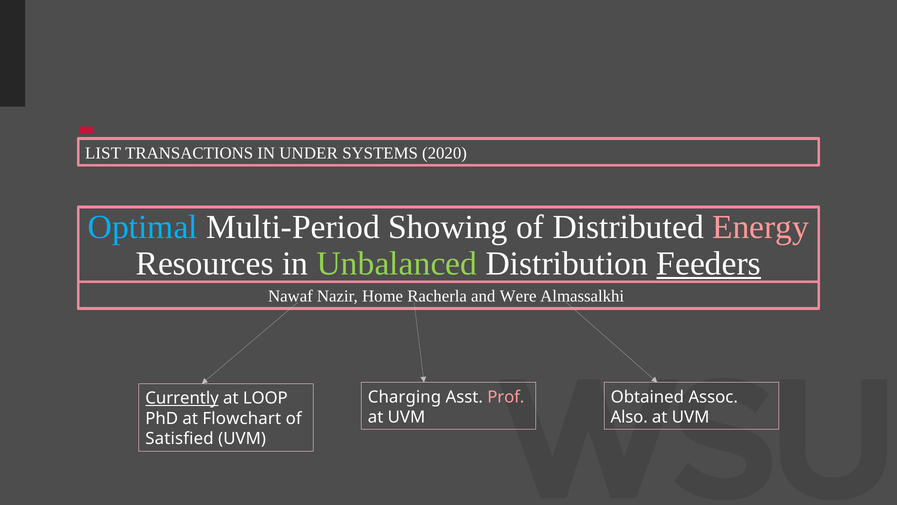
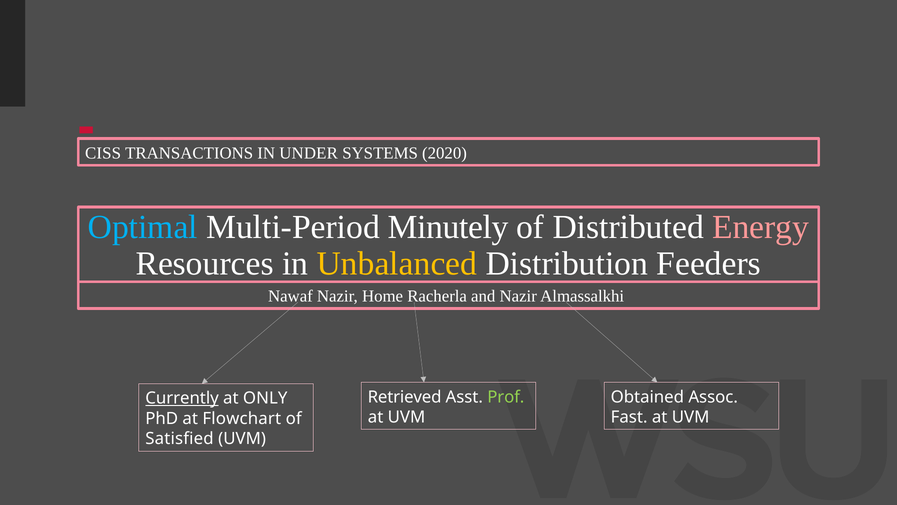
LIST: LIST -> CISS
Showing: Showing -> Minutely
Unbalanced colour: light green -> yellow
Feeders underline: present -> none
and Were: Were -> Nazir
Charging: Charging -> Retrieved
Prof colour: pink -> light green
LOOP: LOOP -> ONLY
Also: Also -> Fast
